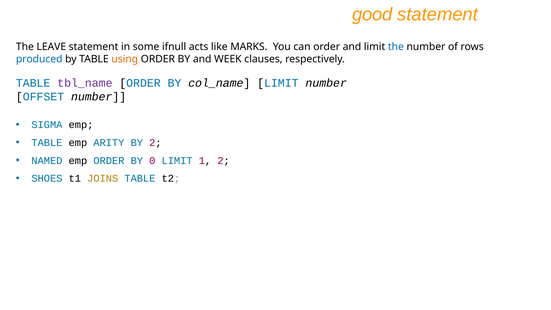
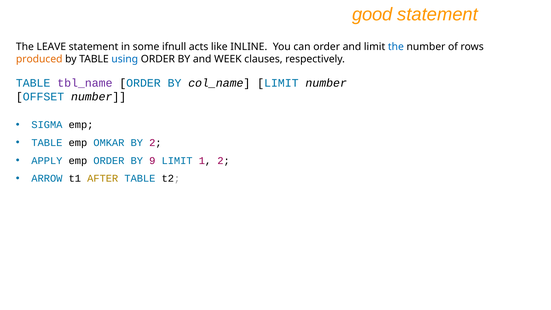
MARKS: MARKS -> INLINE
produced colour: blue -> orange
using colour: orange -> blue
ARITY: ARITY -> OMKAR
NAMED: NAMED -> APPLY
0: 0 -> 9
SHOES: SHOES -> ARROW
JOINS: JOINS -> AFTER
